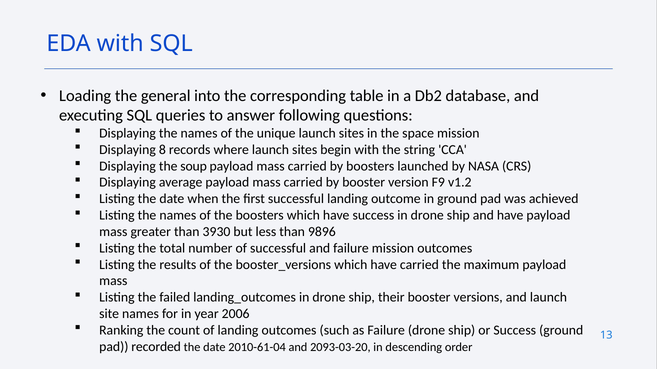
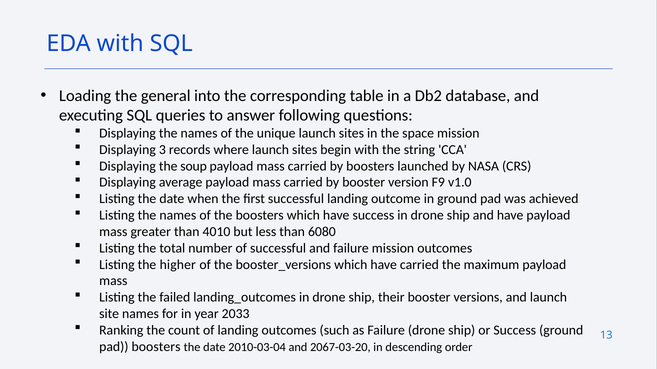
8: 8 -> 3
v1.2: v1.2 -> v1.0
3930: 3930 -> 4010
9896: 9896 -> 6080
results: results -> higher
2006: 2006 -> 2033
pad recorded: recorded -> boosters
2010-61-04: 2010-61-04 -> 2010-03-04
2093-03-20: 2093-03-20 -> 2067-03-20
